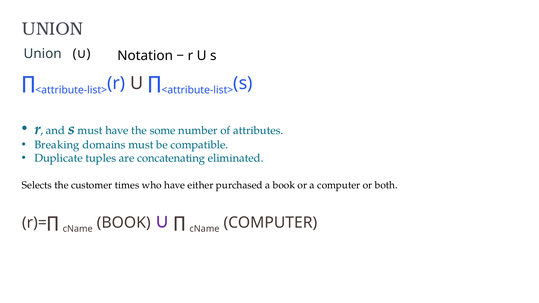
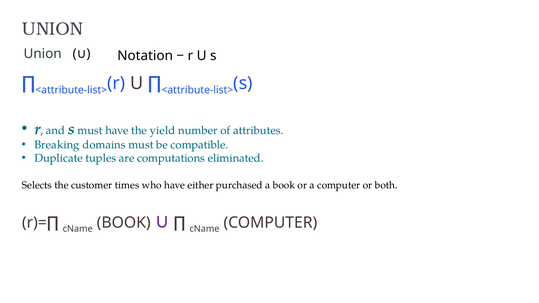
some: some -> yield
concatenating: concatenating -> computations
